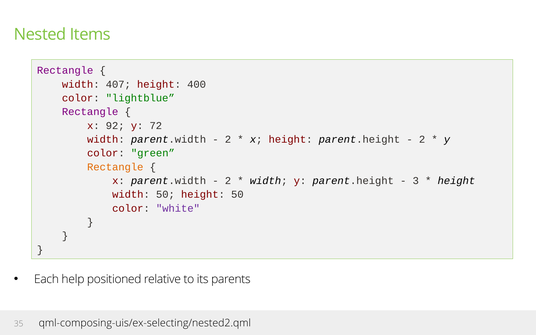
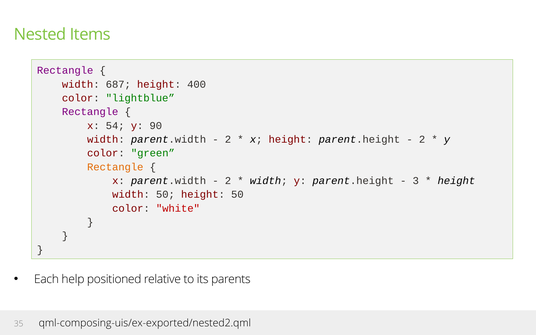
407: 407 -> 687
92: 92 -> 54
72: 72 -> 90
white colour: purple -> red
qml-composing-uis/ex-selecting/nested2.qml: qml-composing-uis/ex-selecting/nested2.qml -> qml-composing-uis/ex-exported/nested2.qml
